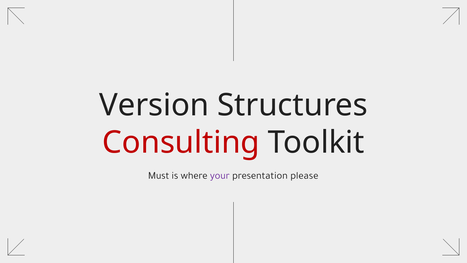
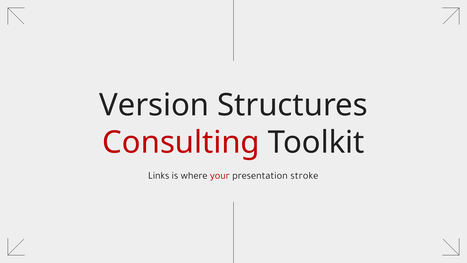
Must: Must -> Links
your colour: purple -> red
please: please -> stroke
